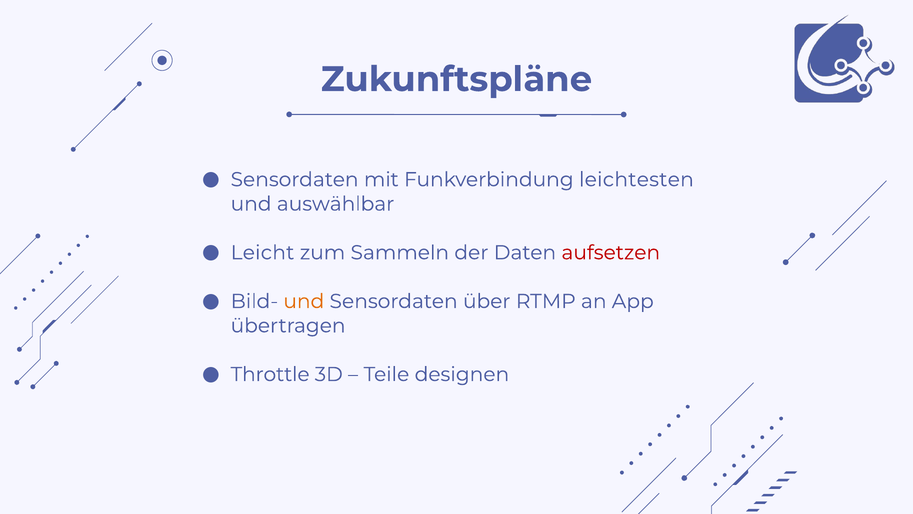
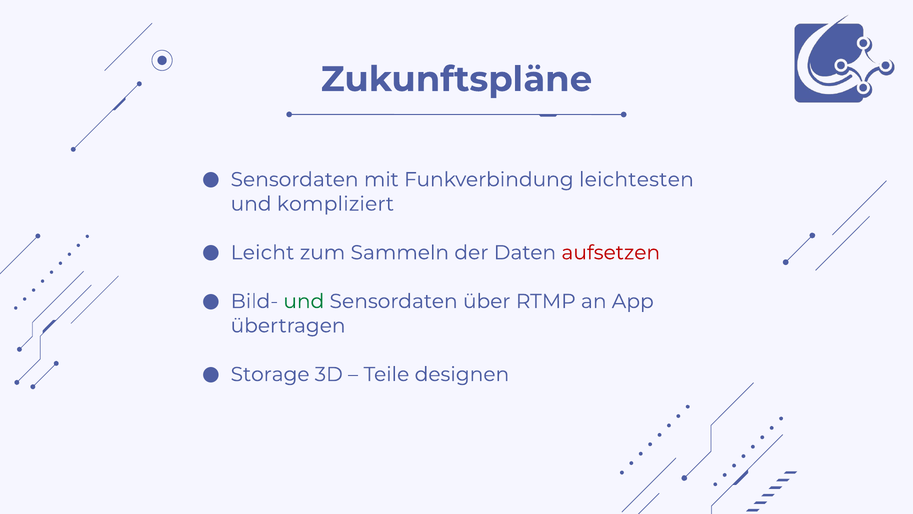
auswählbar: auswählbar -> kompliziert
und at (304, 301) colour: orange -> green
Throttle: Throttle -> Storage
